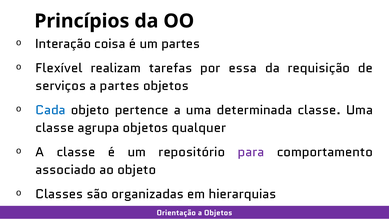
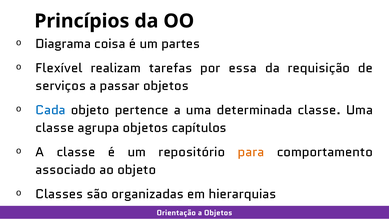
Interação: Interação -> Diagrama
a partes: partes -> passar
qualquer: qualquer -> capítulos
para colour: purple -> orange
